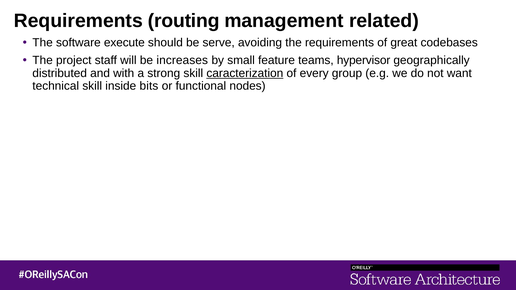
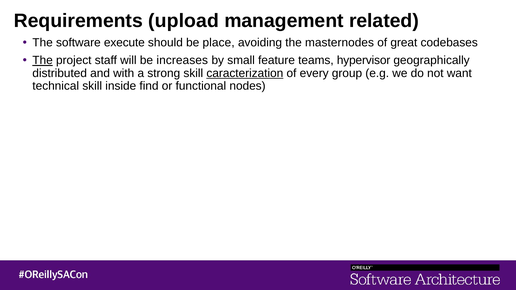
routing: routing -> upload
serve: serve -> place
the requirements: requirements -> masternodes
The at (43, 60) underline: none -> present
bits: bits -> find
